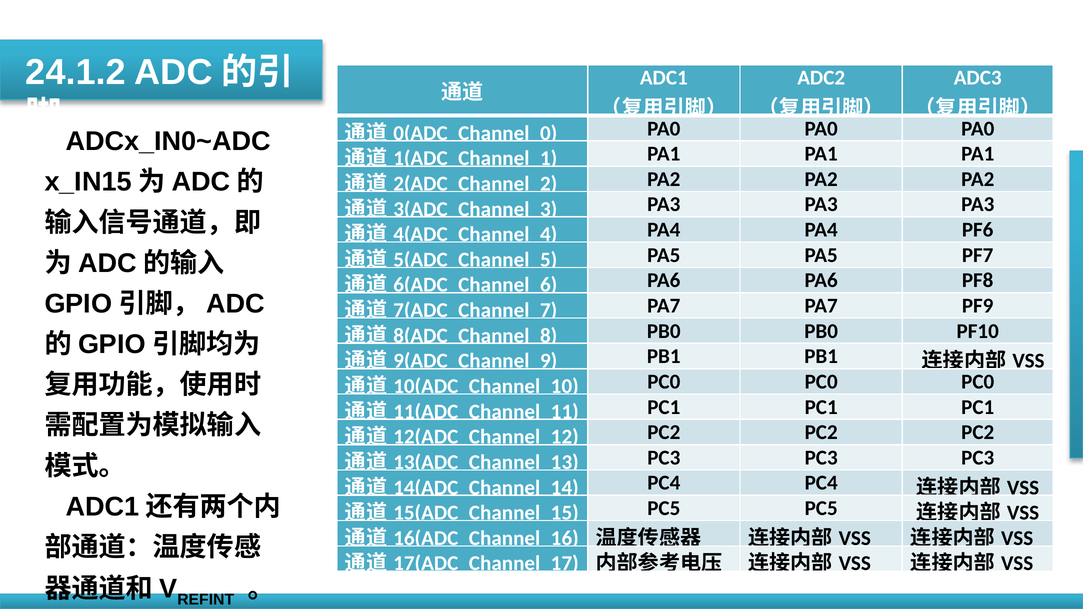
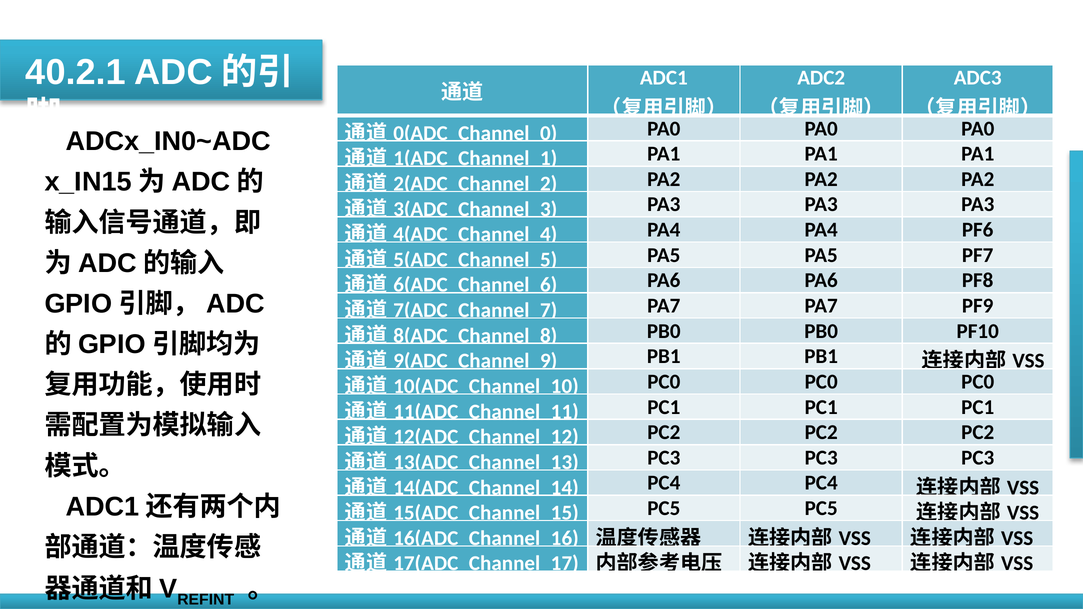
24.1.2: 24.1.2 -> 40.2.1
